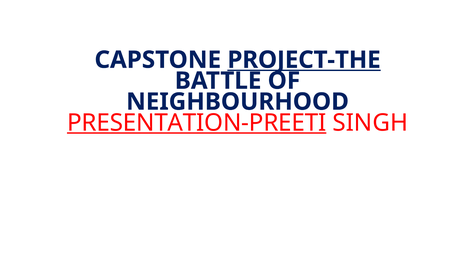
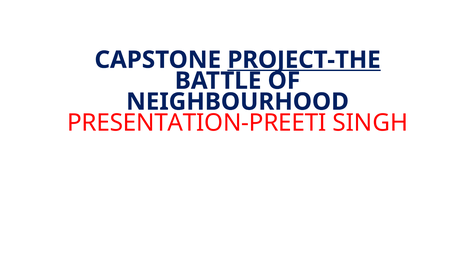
PRESENTATION-PREETI underline: present -> none
